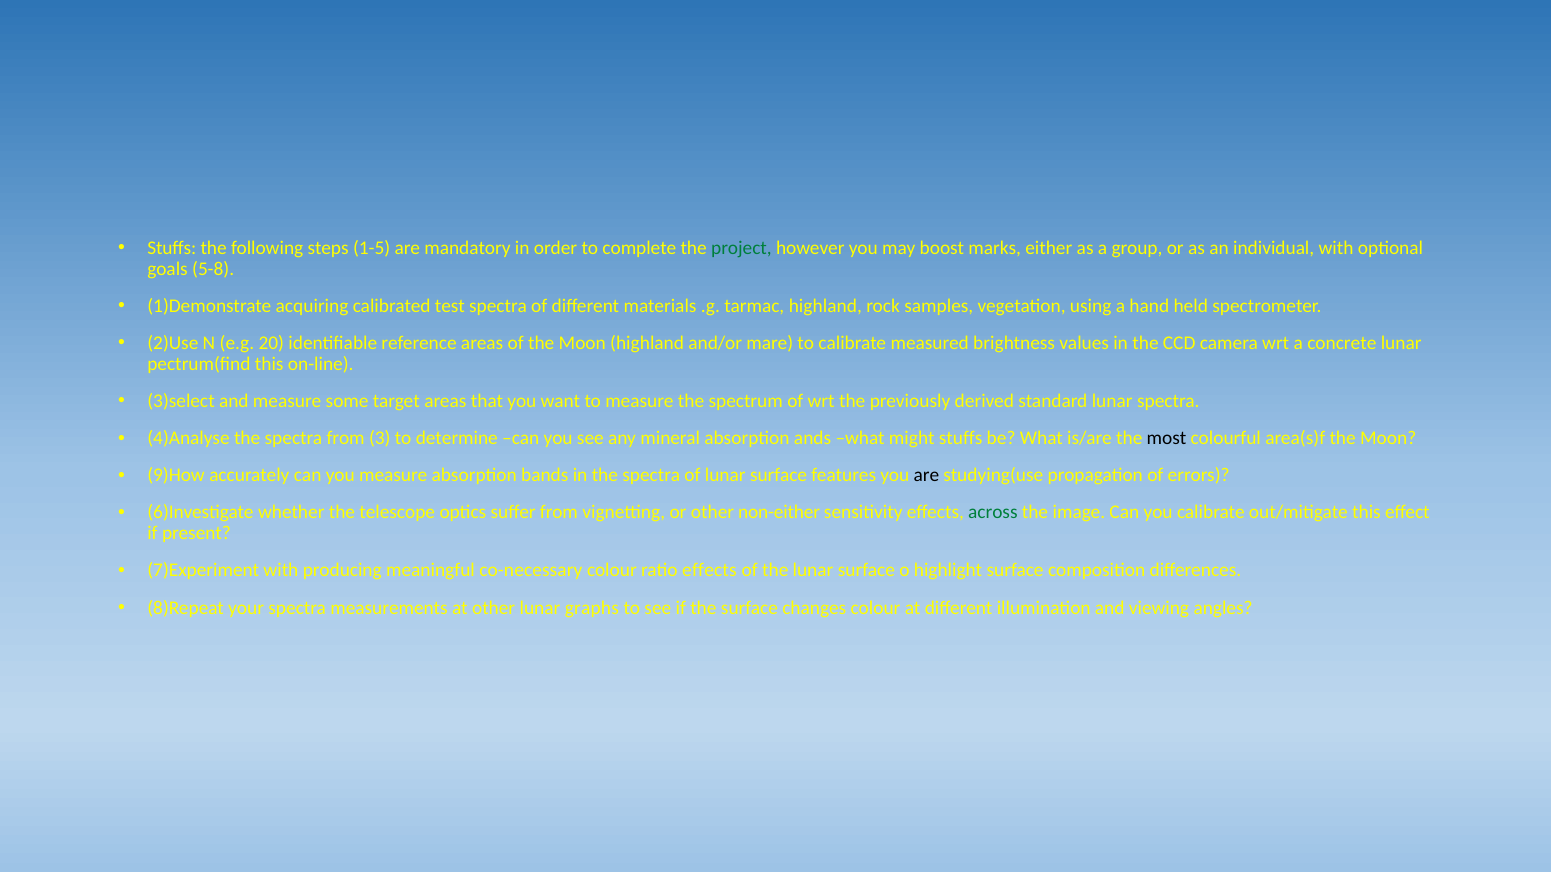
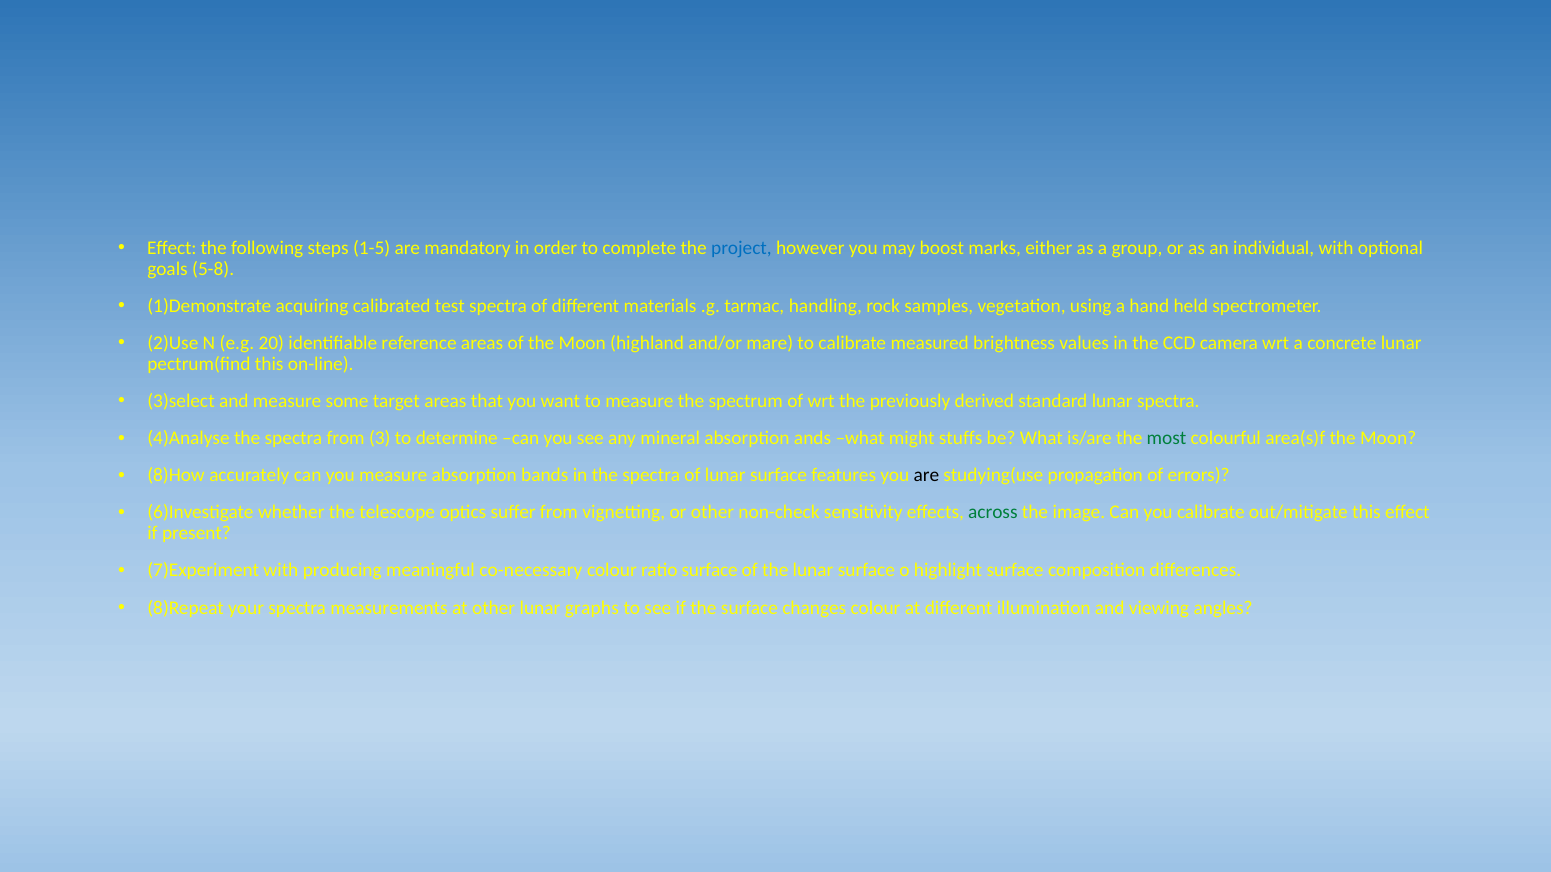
Stuffs at (172, 248): Stuffs -> Effect
project colour: green -> blue
tarmac highland: highland -> handling
most colour: black -> green
9)How: 9)How -> 8)How
non-either: non-either -> non-check
ratio effects: effects -> surface
